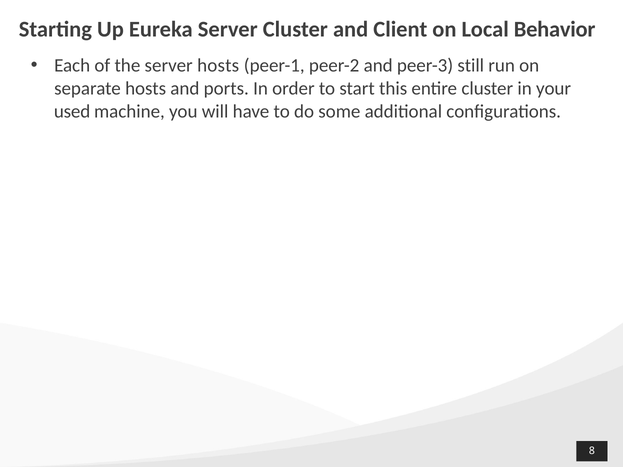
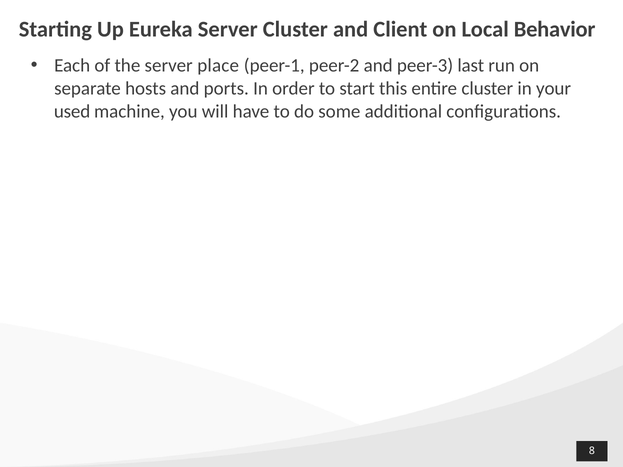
server hosts: hosts -> place
still: still -> last
